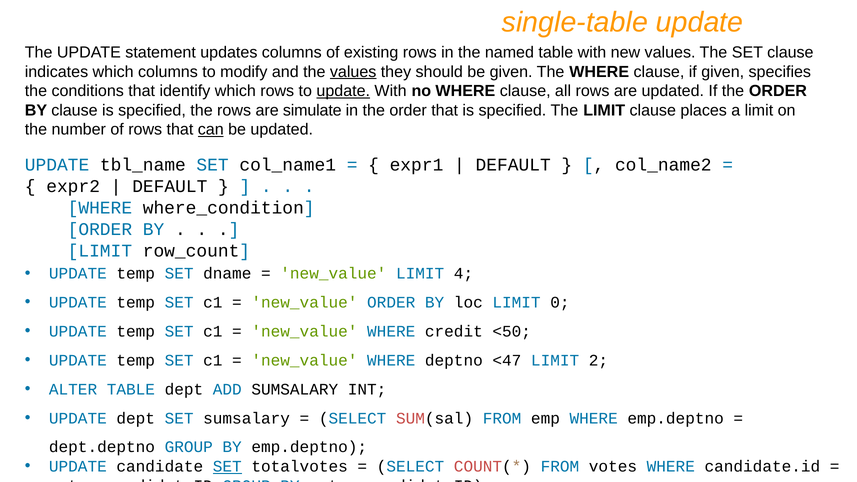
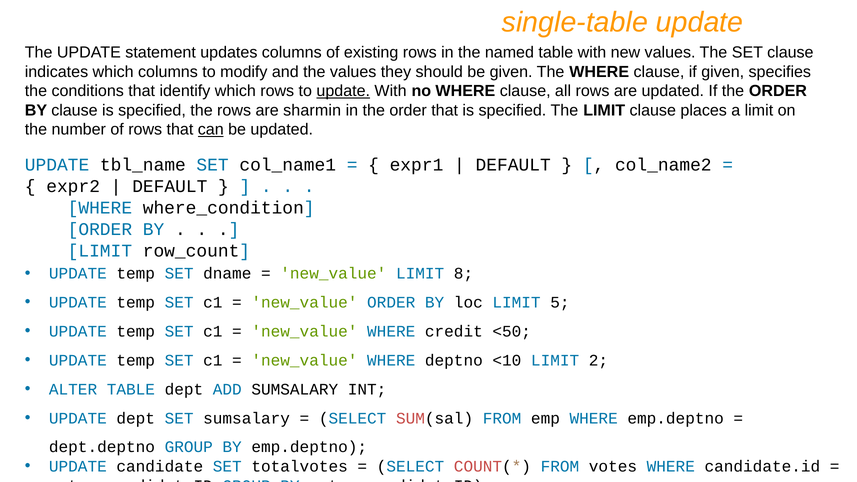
values at (353, 72) underline: present -> none
simulate: simulate -> sharmin
4: 4 -> 8
0: 0 -> 5
<47: <47 -> <10
SET at (227, 466) underline: present -> none
